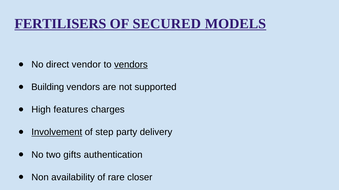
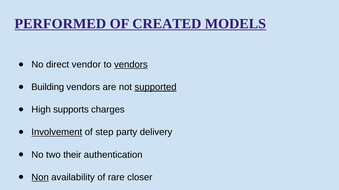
FERTILISERS: FERTILISERS -> PERFORMED
SECURED: SECURED -> CREATED
supported underline: none -> present
features: features -> supports
gifts: gifts -> their
Non underline: none -> present
